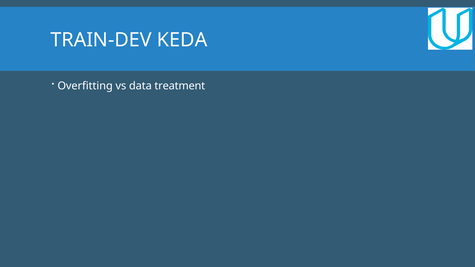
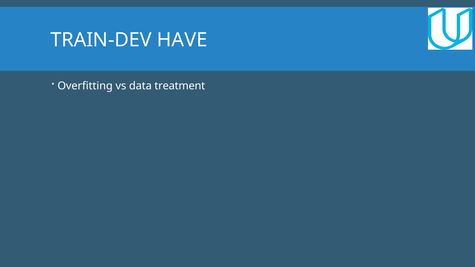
KEDA: KEDA -> HAVE
